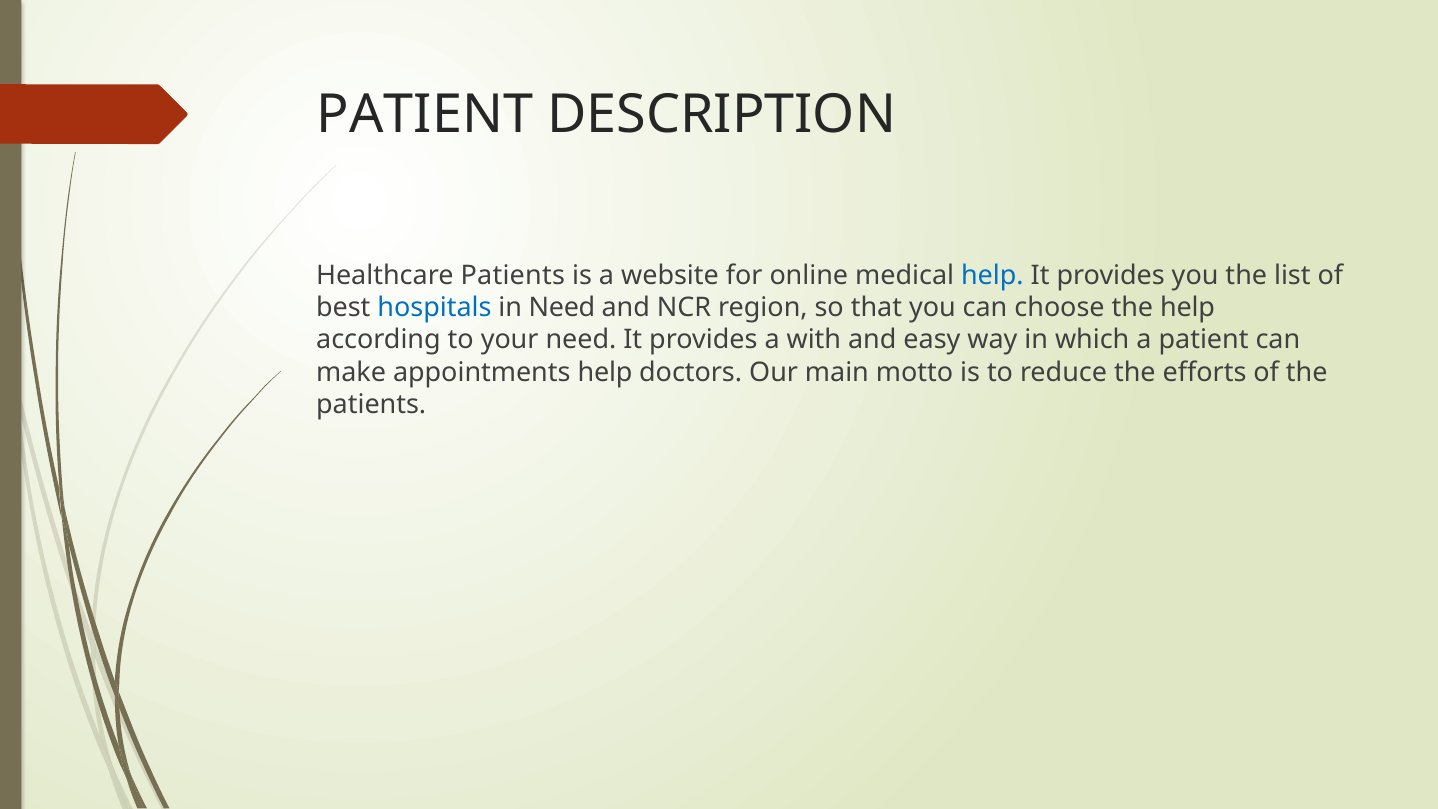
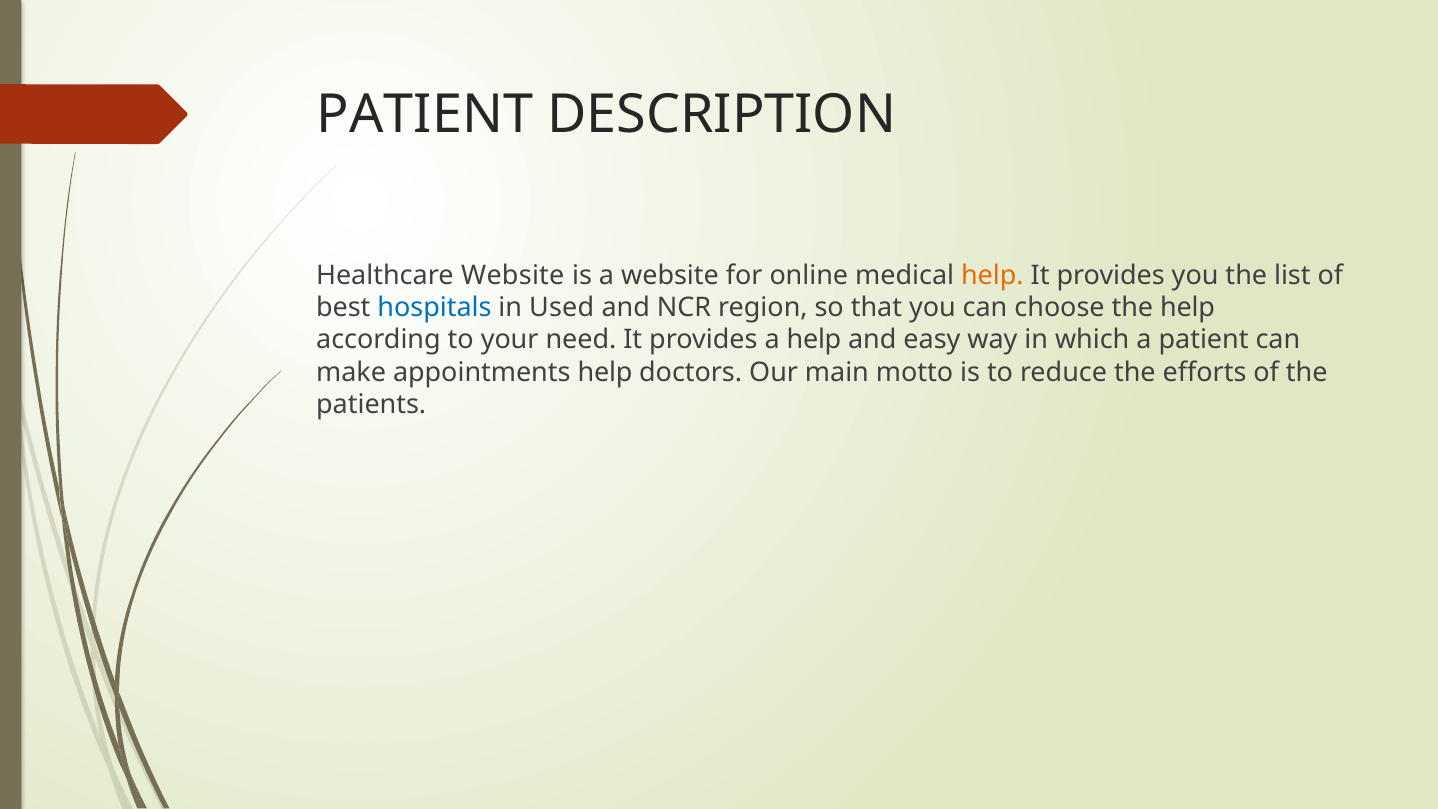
Healthcare Patients: Patients -> Website
help at (992, 275) colour: blue -> orange
in Need: Need -> Used
a with: with -> help
